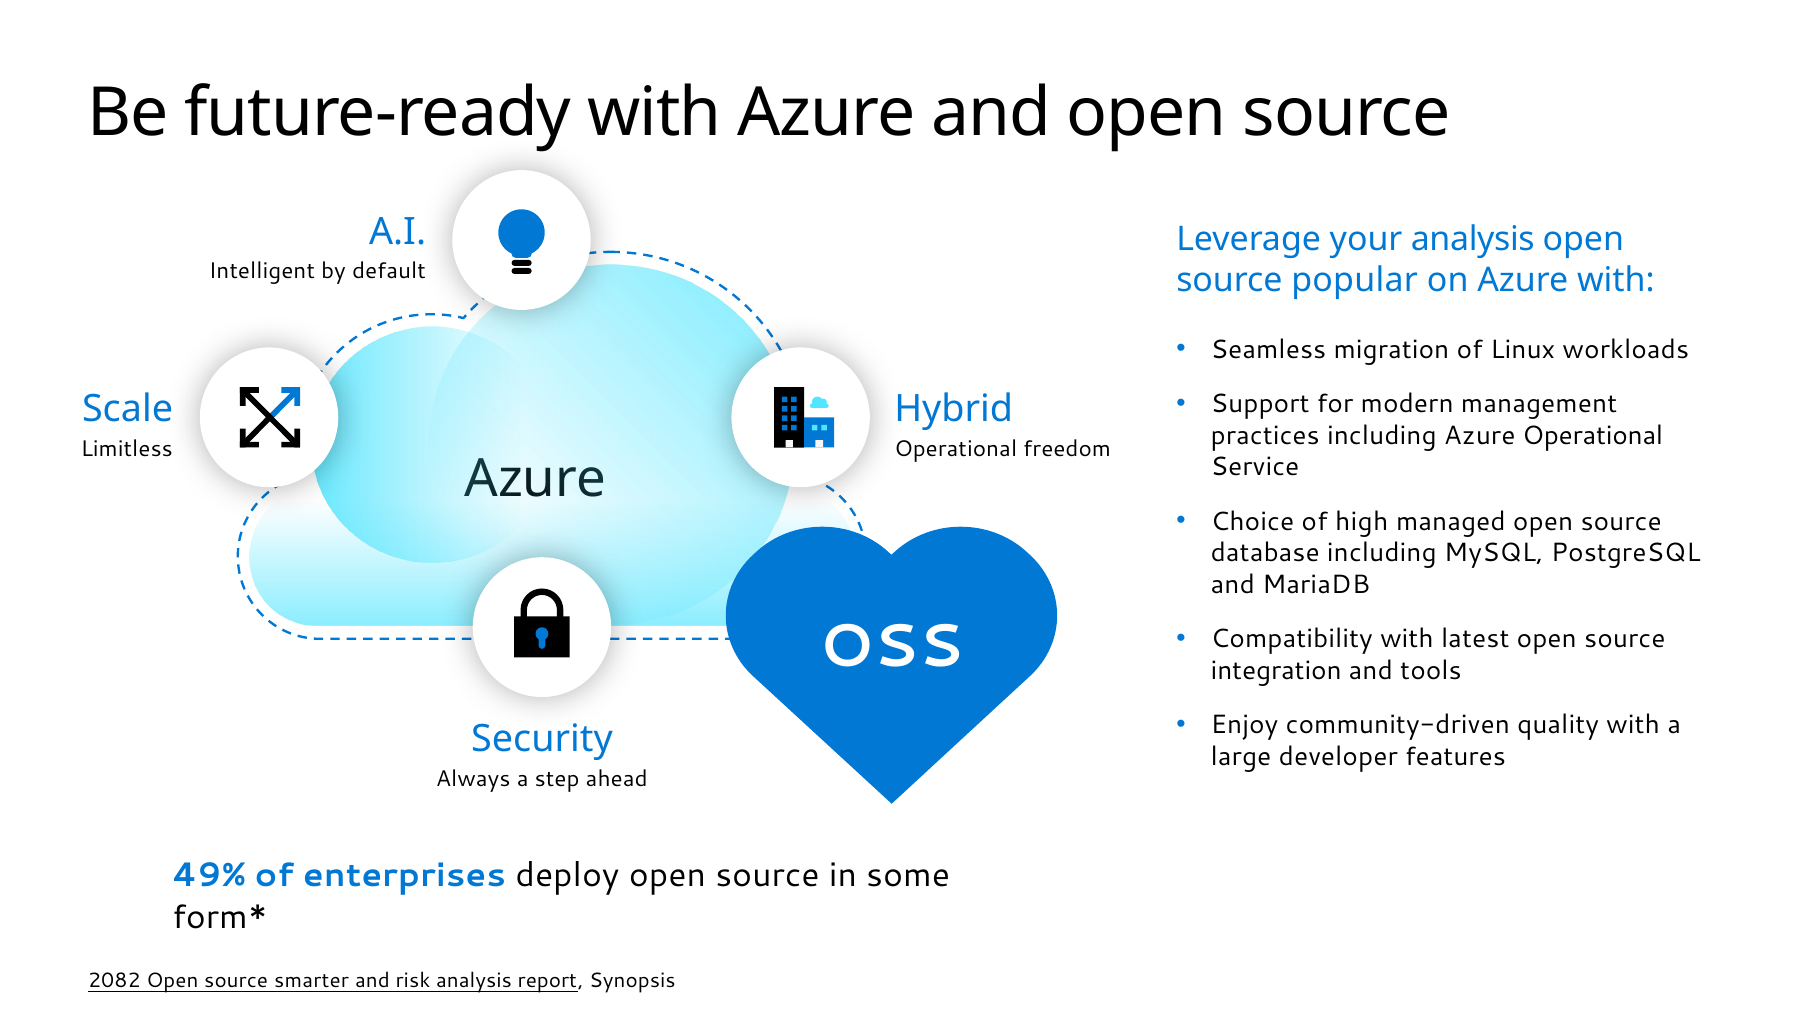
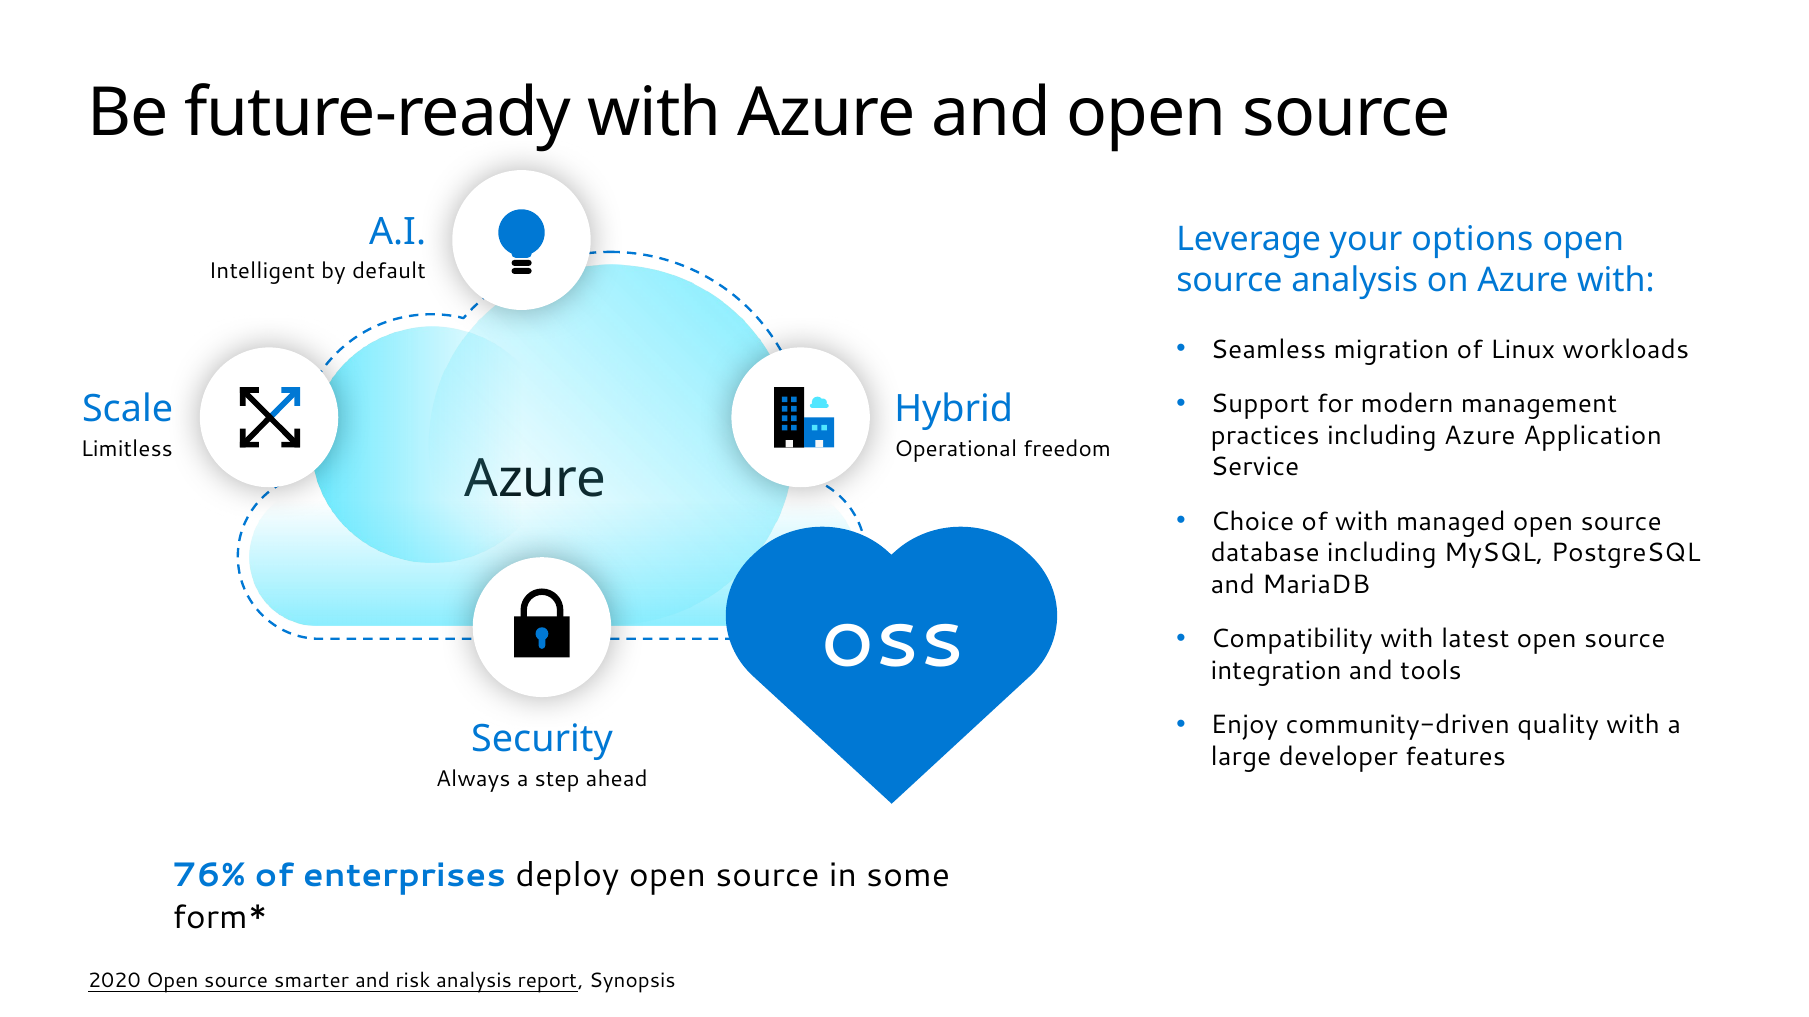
your analysis: analysis -> options
source popular: popular -> analysis
Azure Operational: Operational -> Application
of high: high -> with
49%: 49% -> 76%
2082: 2082 -> 2020
